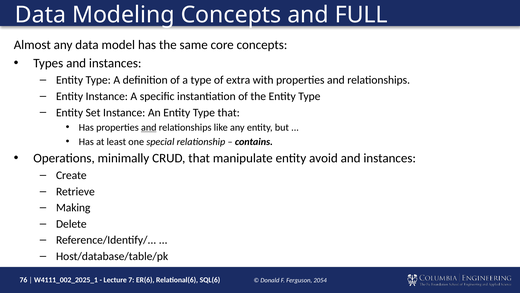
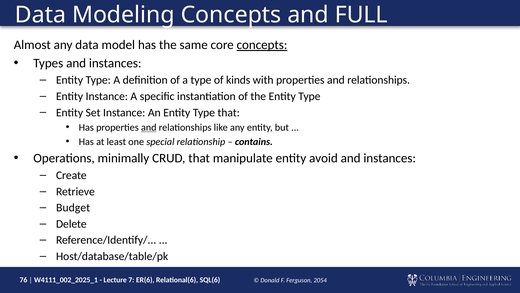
concepts at (262, 45) underline: none -> present
extra: extra -> kinds
Making: Making -> Budget
